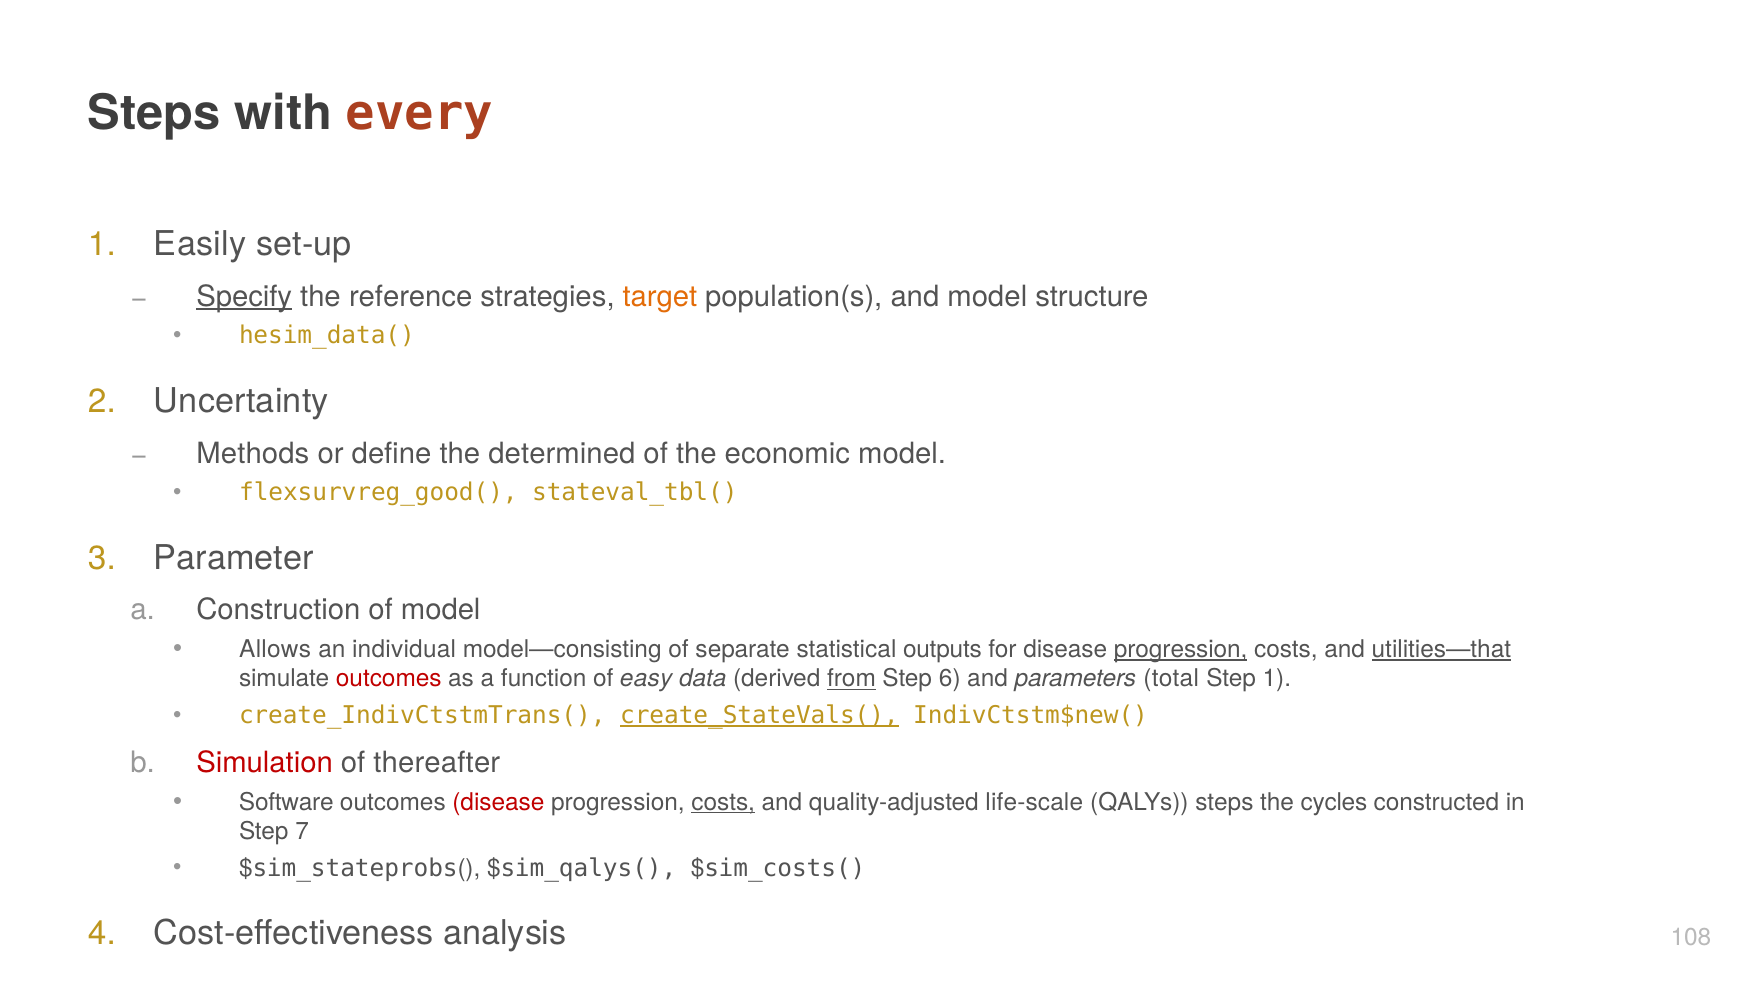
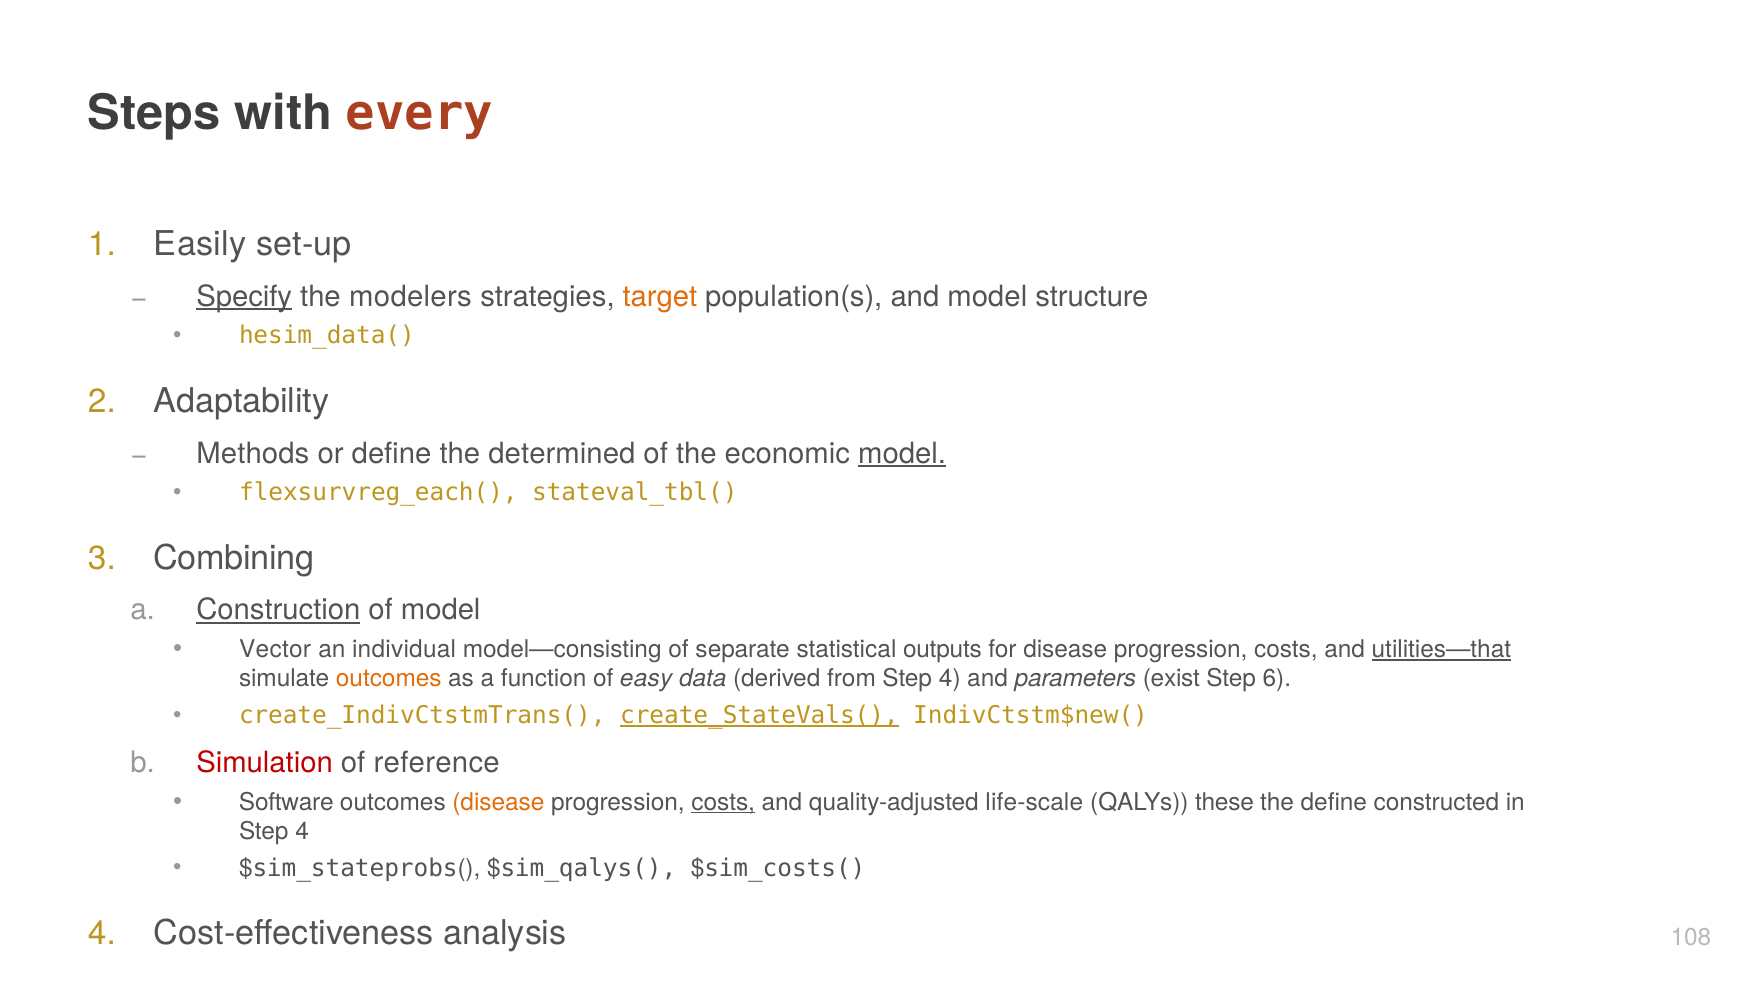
reference: reference -> modelers
Uncertainty: Uncertainty -> Adaptability
model at (902, 454) underline: none -> present
flexsurvreg_good(: flexsurvreg_good( -> flexsurvreg_each(
Parameter: Parameter -> Combining
Construction underline: none -> present
Allows: Allows -> Vector
progression at (1181, 650) underline: present -> none
outcomes at (389, 679) colour: red -> orange
from underline: present -> none
6 at (950, 679): 6 -> 4
total: total -> exist
Step 1: 1 -> 6
thereafter: thereafter -> reference
disease at (498, 803) colour: red -> orange
QALYs steps: steps -> these
the cycles: cycles -> define
7 at (302, 832): 7 -> 4
